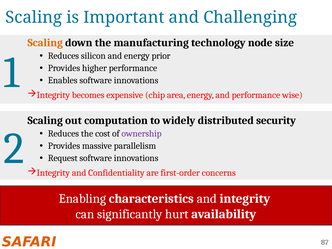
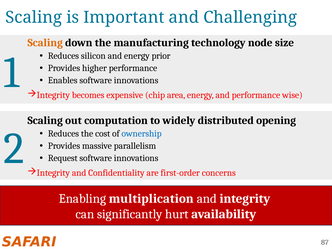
security: security -> opening
ownership colour: purple -> blue
characteristics: characteristics -> multiplication
